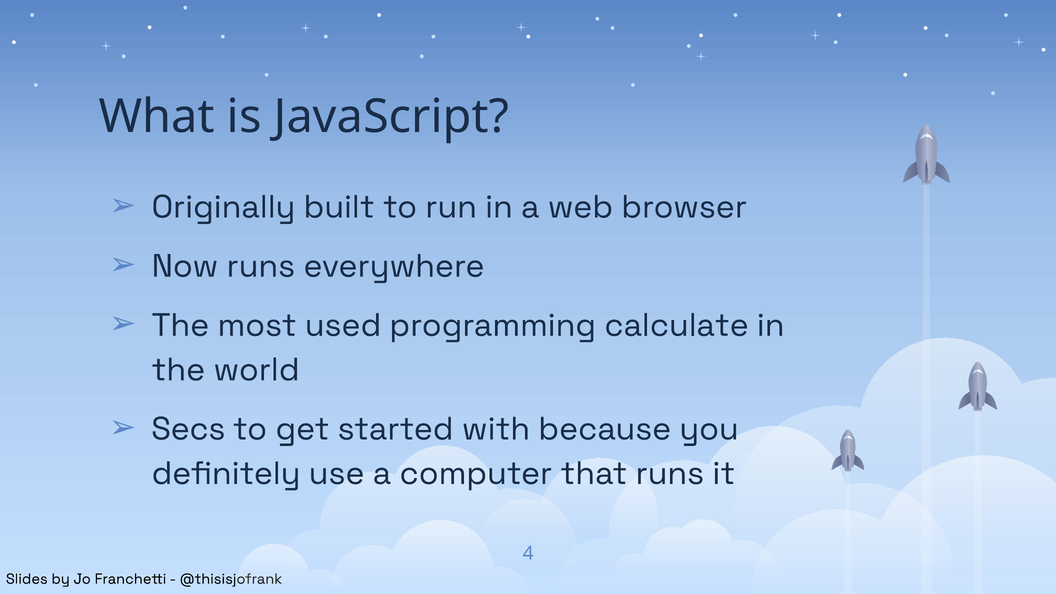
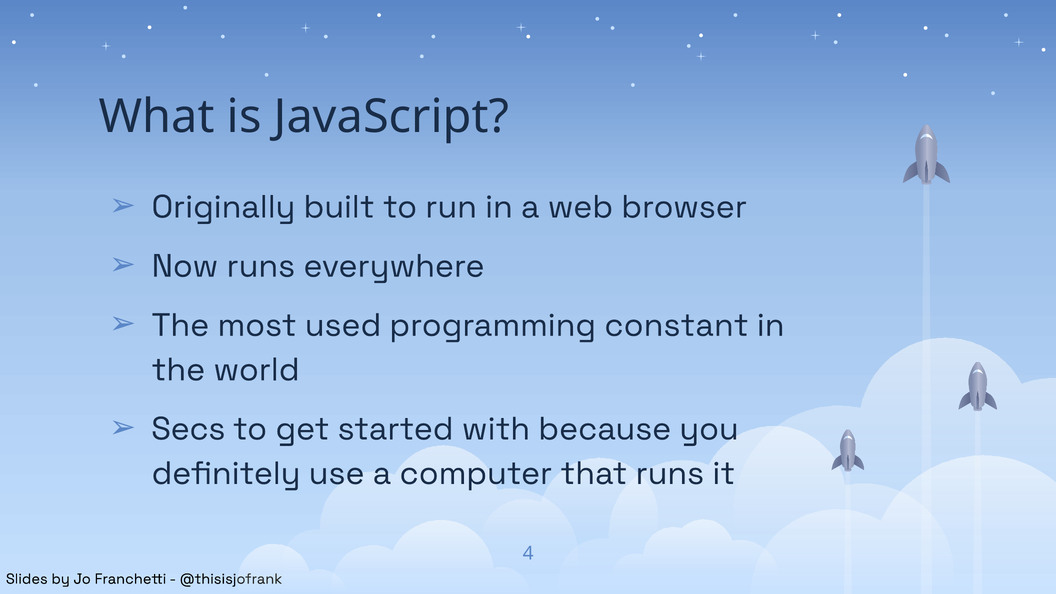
calculate: calculate -> constant
